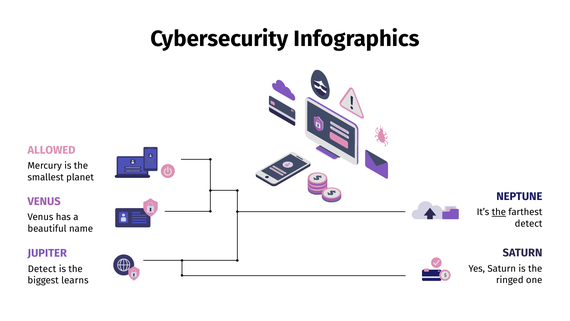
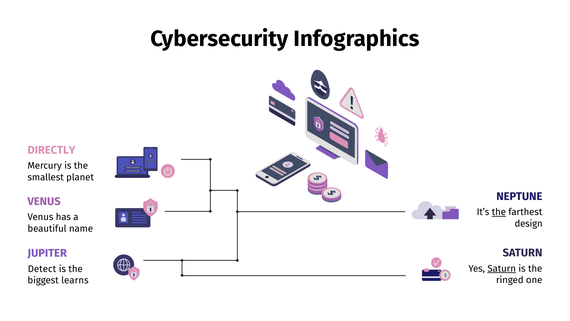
ALLOWED: ALLOWED -> DIRECTLY
detect at (529, 223): detect -> design
Saturn at (502, 268) underline: none -> present
